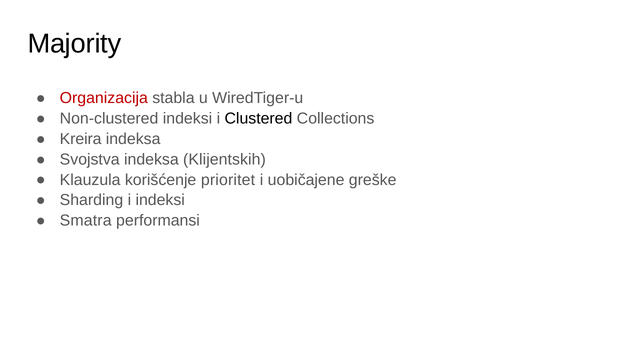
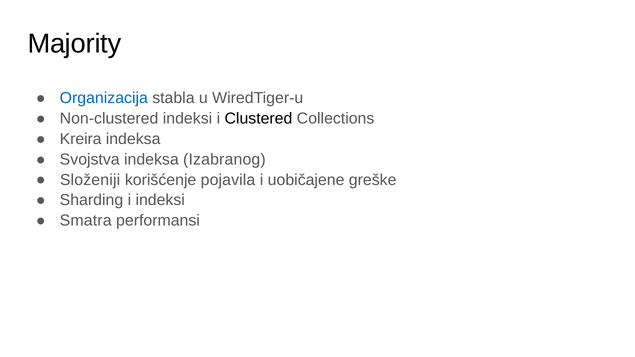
Organizacija colour: red -> blue
Klijentskih: Klijentskih -> Izabranog
Klauzula: Klauzula -> Složeniji
prioritet: prioritet -> pojavila
